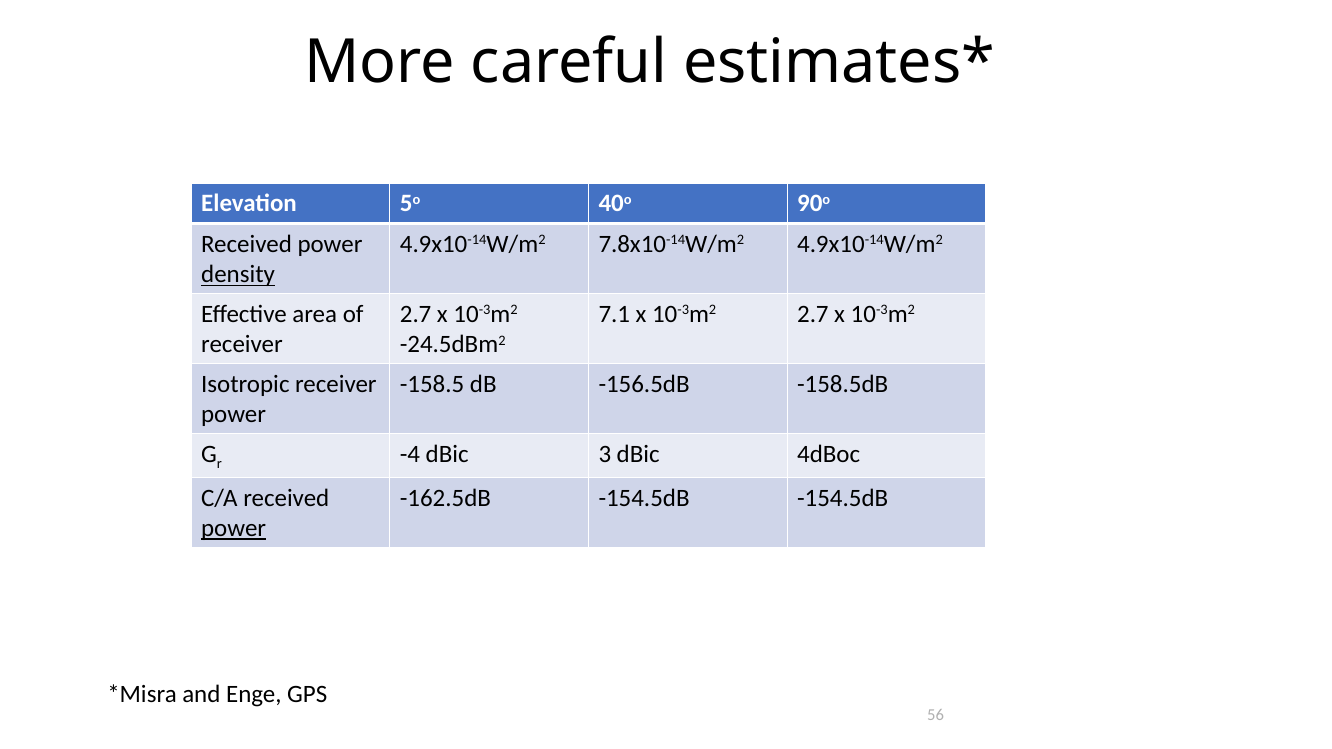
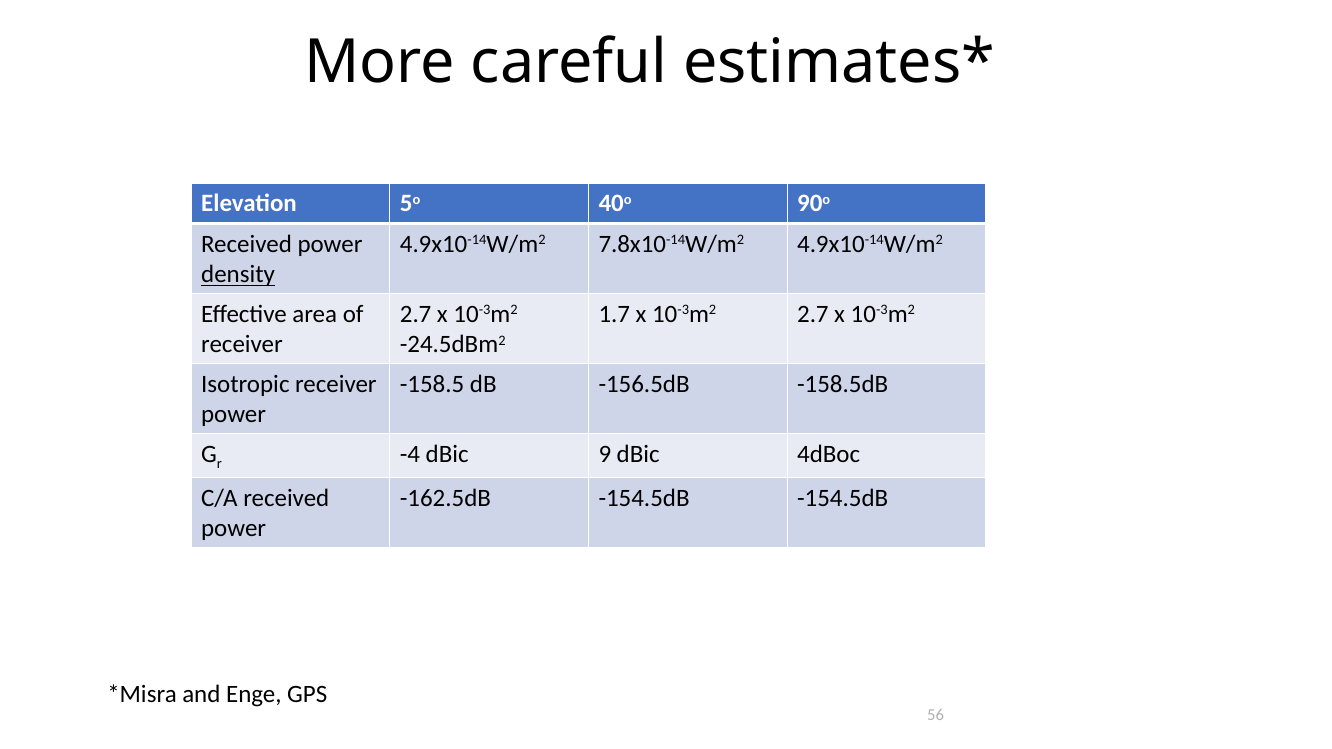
7.1: 7.1 -> 1.7
3: 3 -> 9
power at (234, 529) underline: present -> none
